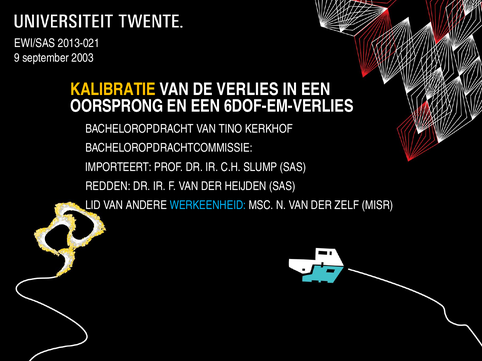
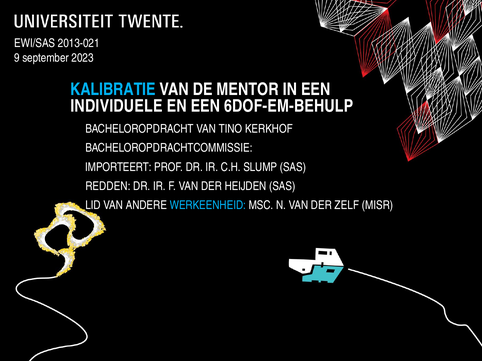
2003: 2003 -> 2023
KALIBRATIE colour: yellow -> light blue
VERLIES: VERLIES -> MENTOR
OORSPRONG: OORSPRONG -> INDIVIDUELE
6DOF-EM-VERLIES: 6DOF-EM-VERLIES -> 6DOF-EM-BEHULP
